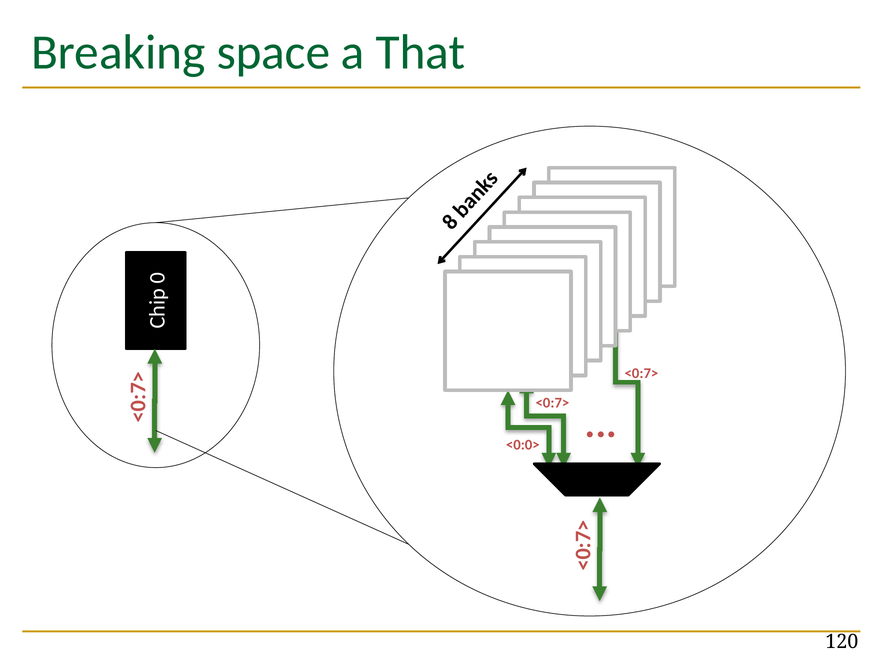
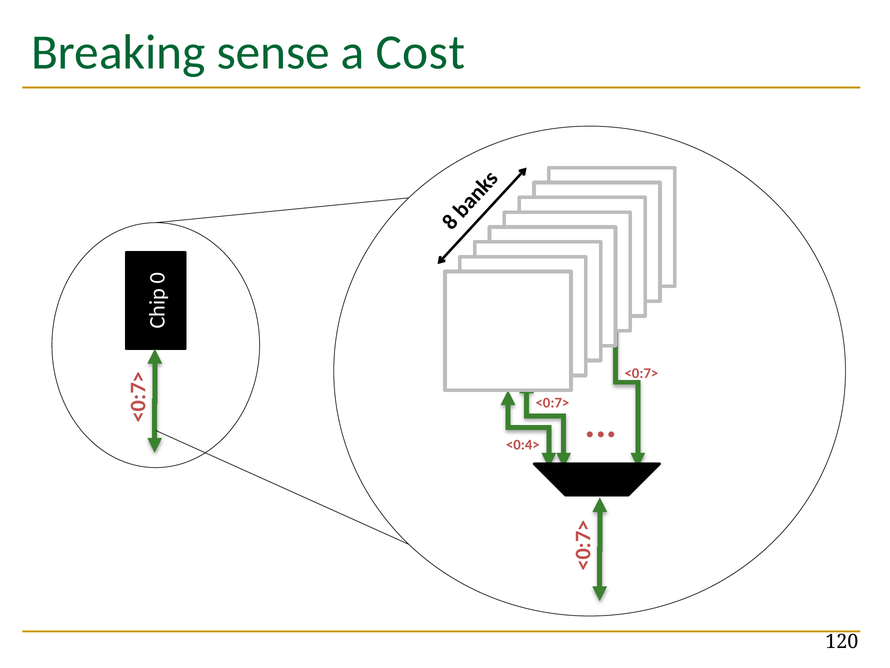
space: space -> sense
That: That -> Cost
<0:0>: <0:0> -> <0:4>
